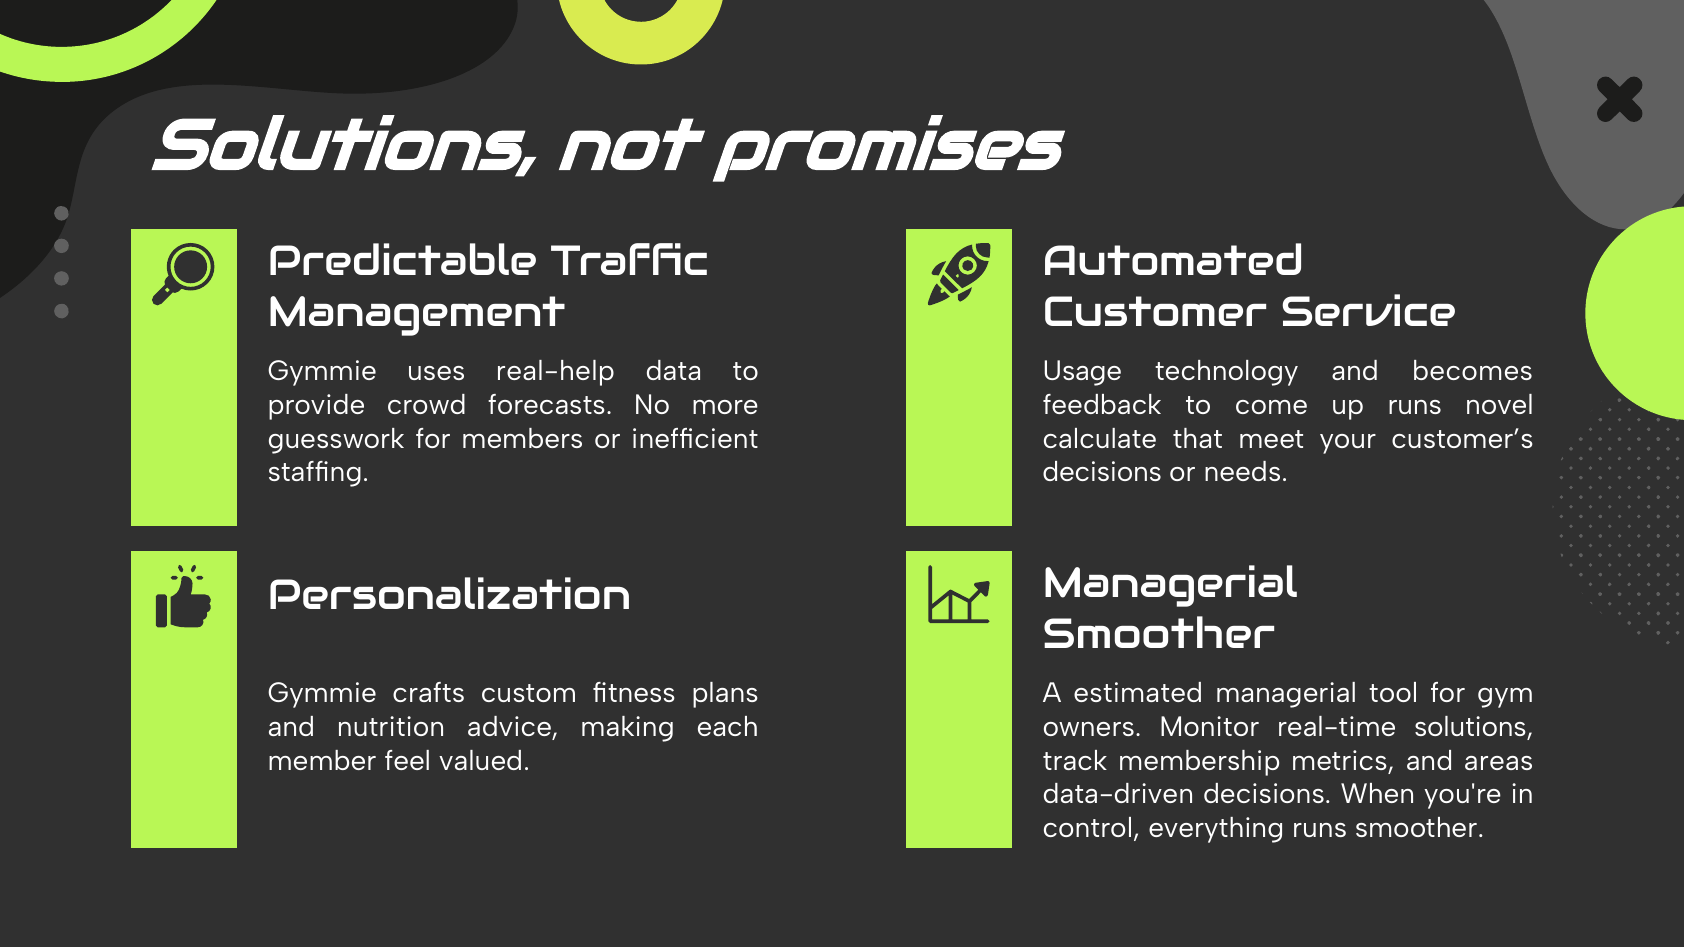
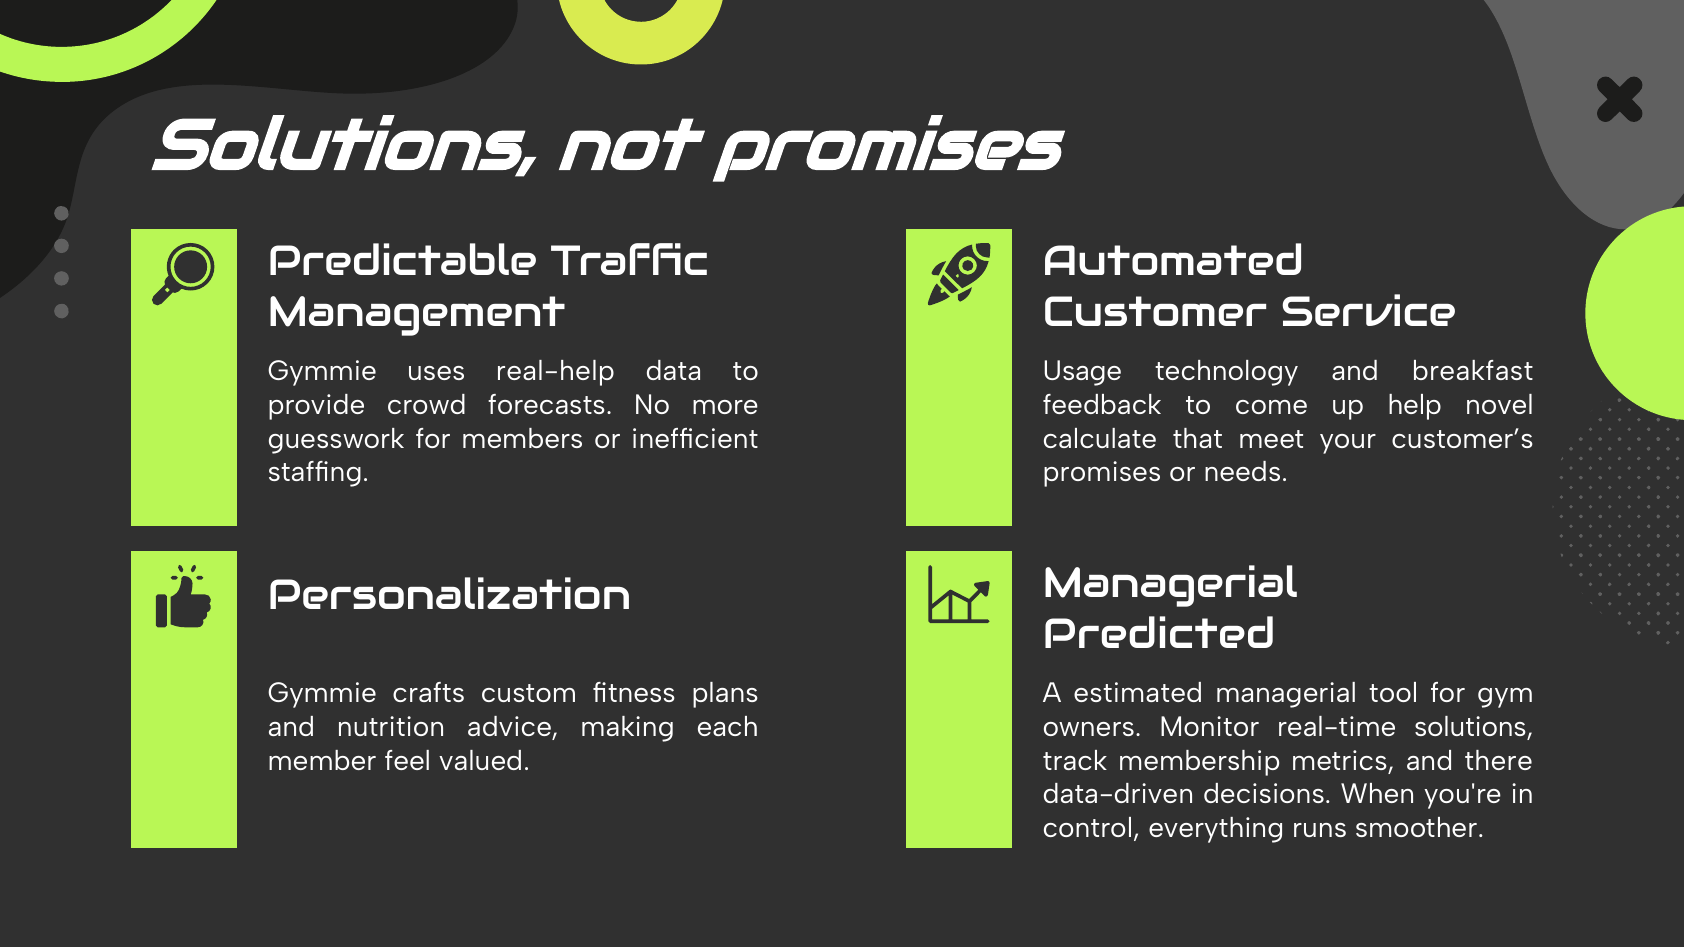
becomes: becomes -> breakfast
up runs: runs -> help
decisions at (1102, 473): decisions -> promises
Smoother at (1159, 634): Smoother -> Predicted
areas: areas -> there
